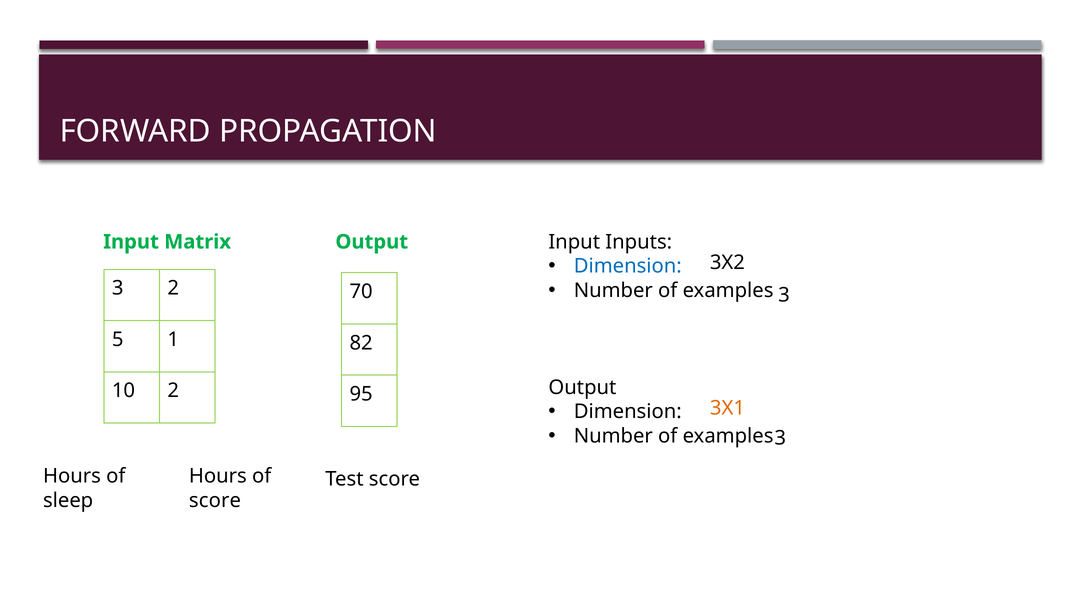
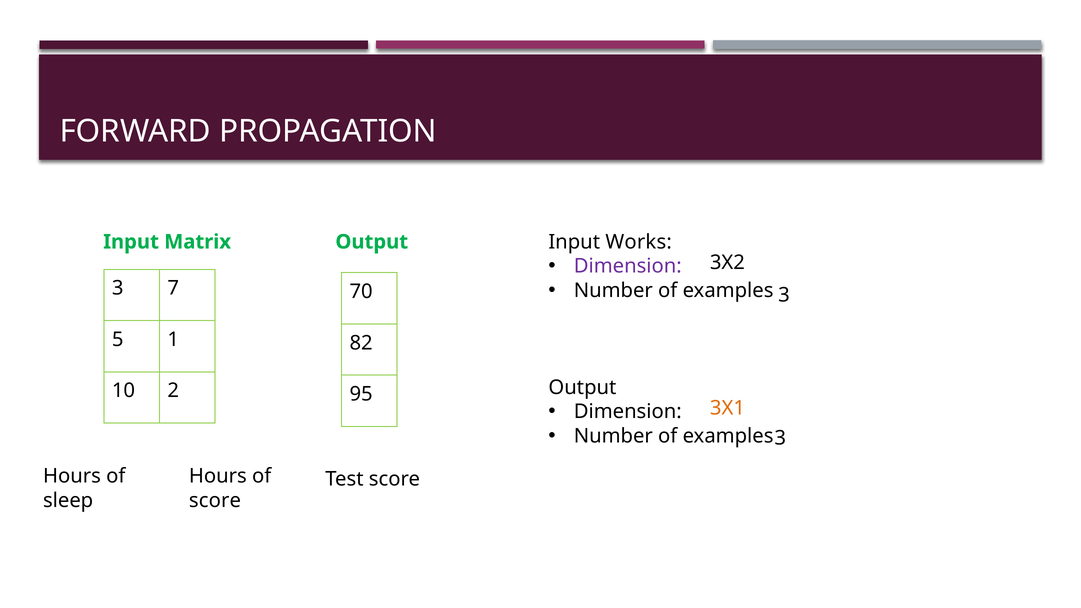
Inputs: Inputs -> Works
Dimension at (628, 266) colour: blue -> purple
3 2: 2 -> 7
